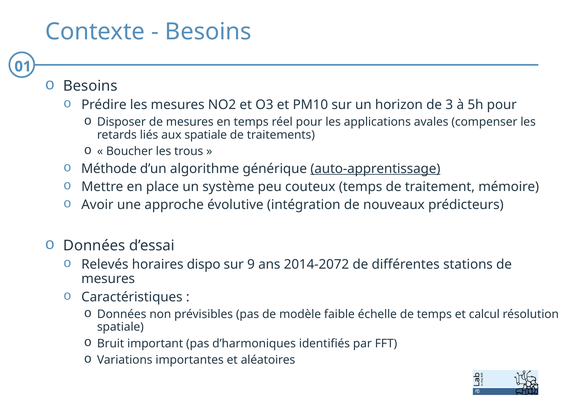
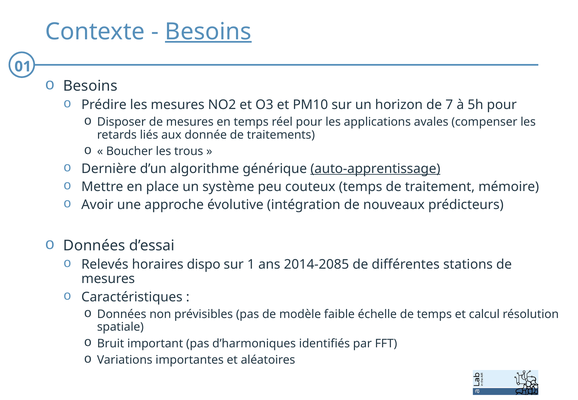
Besoins at (208, 32) underline: none -> present
3: 3 -> 7
aux spatiale: spatiale -> donnée
Méthode: Méthode -> Dernière
9: 9 -> 1
2014-2072: 2014-2072 -> 2014-2085
